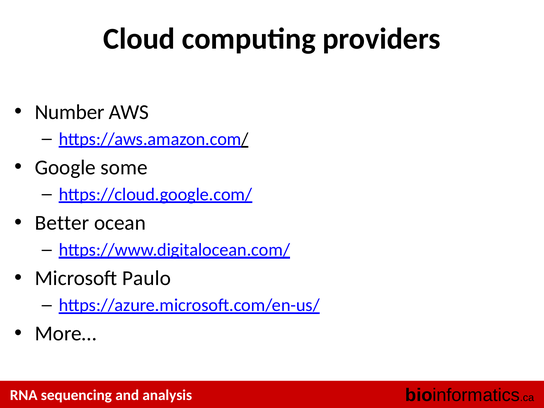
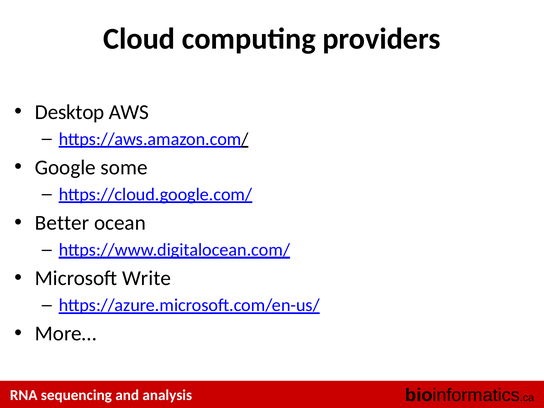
Number: Number -> Desktop
Paulo: Paulo -> Write
